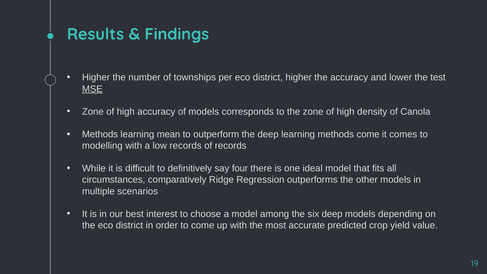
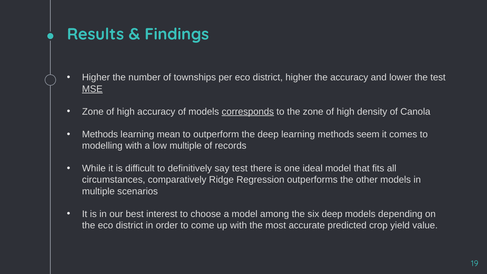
corresponds underline: none -> present
methods come: come -> seem
low records: records -> multiple
say four: four -> test
